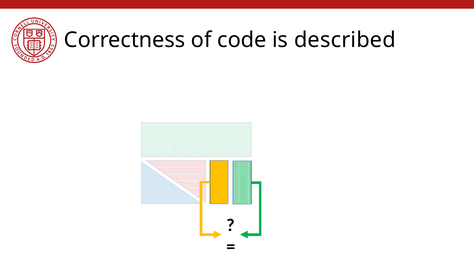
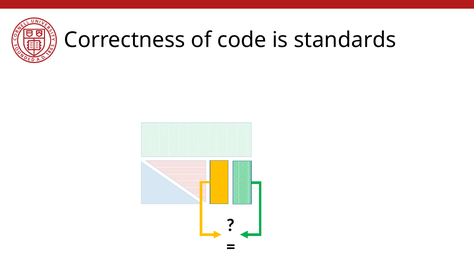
described: described -> standards
